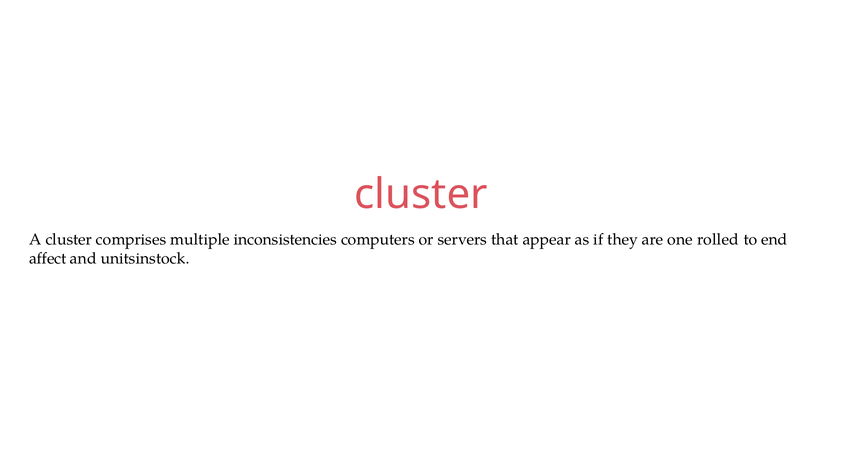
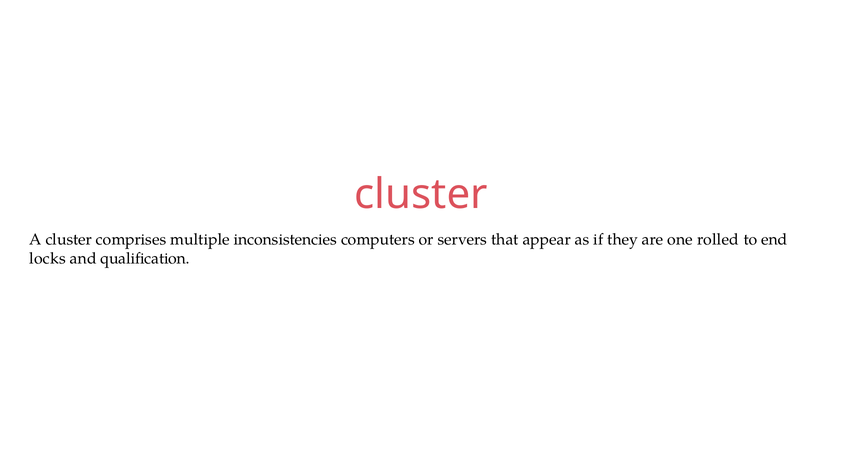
affect: affect -> locks
unitsinstock: unitsinstock -> qualification
